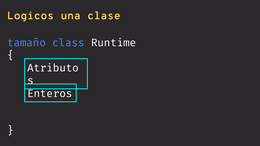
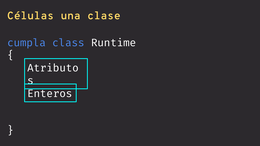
Logicos: Logicos -> Células
tamaño: tamaño -> cumpla
